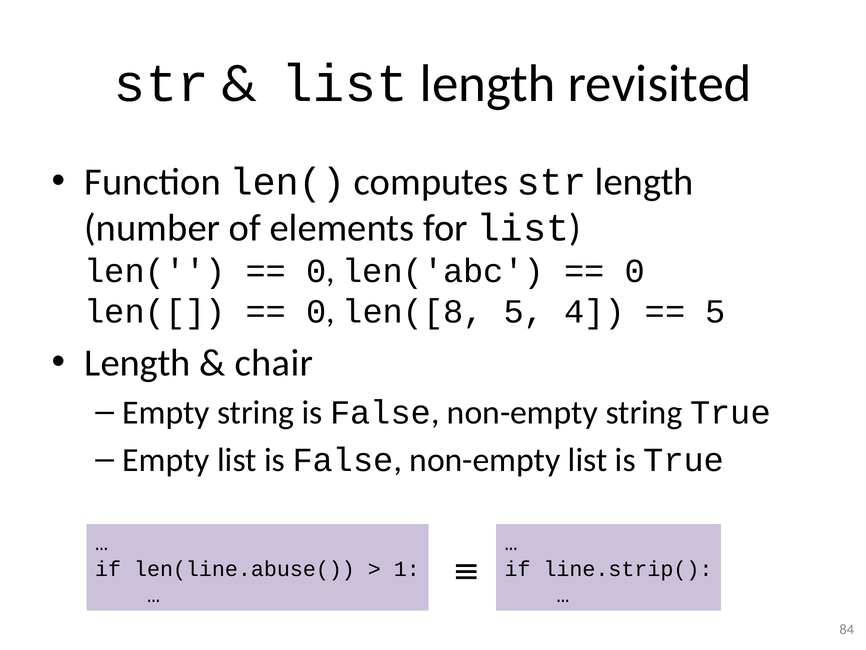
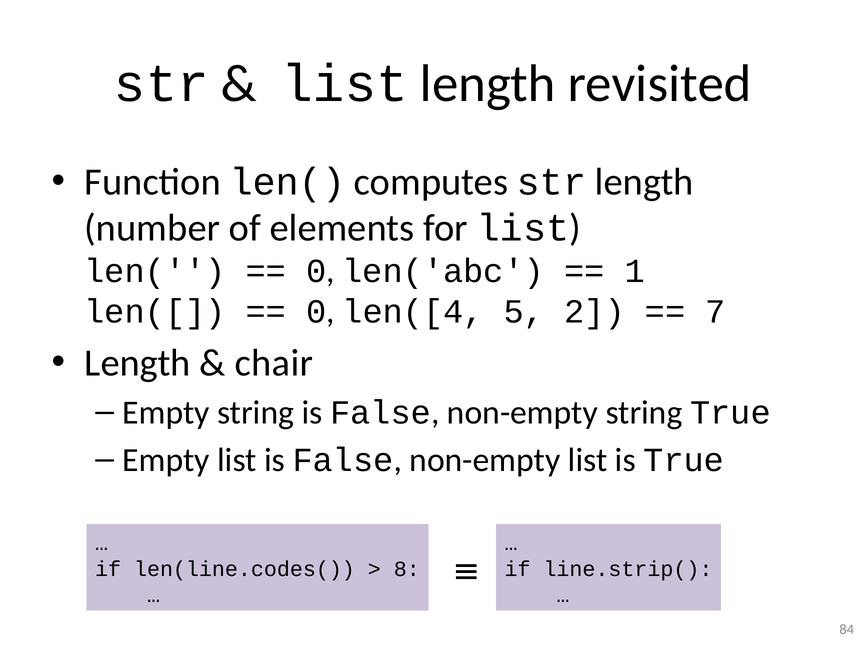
0 at (635, 271): 0 -> 1
len([8: len([8 -> len([4
4: 4 -> 2
5 at (716, 311): 5 -> 7
len(line.abuse(: len(line.abuse( -> len(line.codes(
1: 1 -> 8
